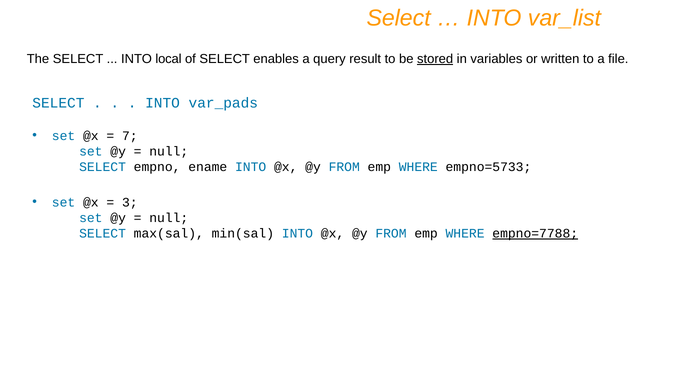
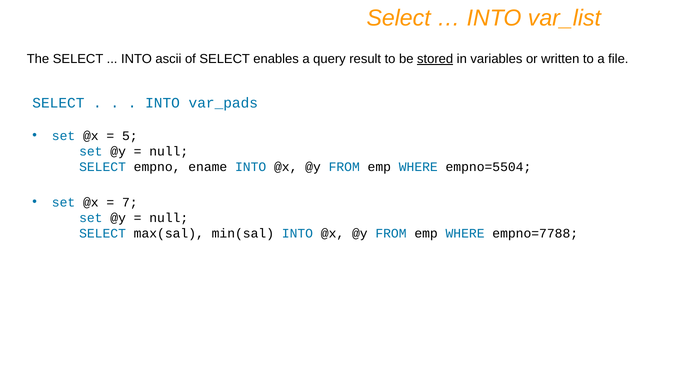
local: local -> ascii
7: 7 -> 5
empno=5733: empno=5733 -> empno=5504
3: 3 -> 7
empno=7788 underline: present -> none
